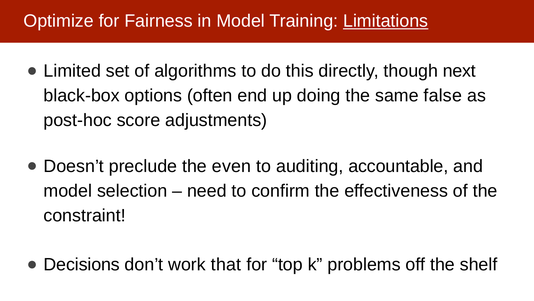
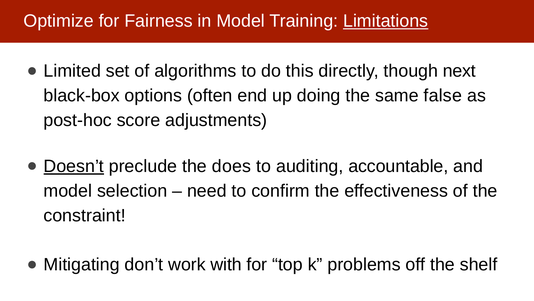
Doesn’t underline: none -> present
even: even -> does
Decisions: Decisions -> Mitigating
that: that -> with
